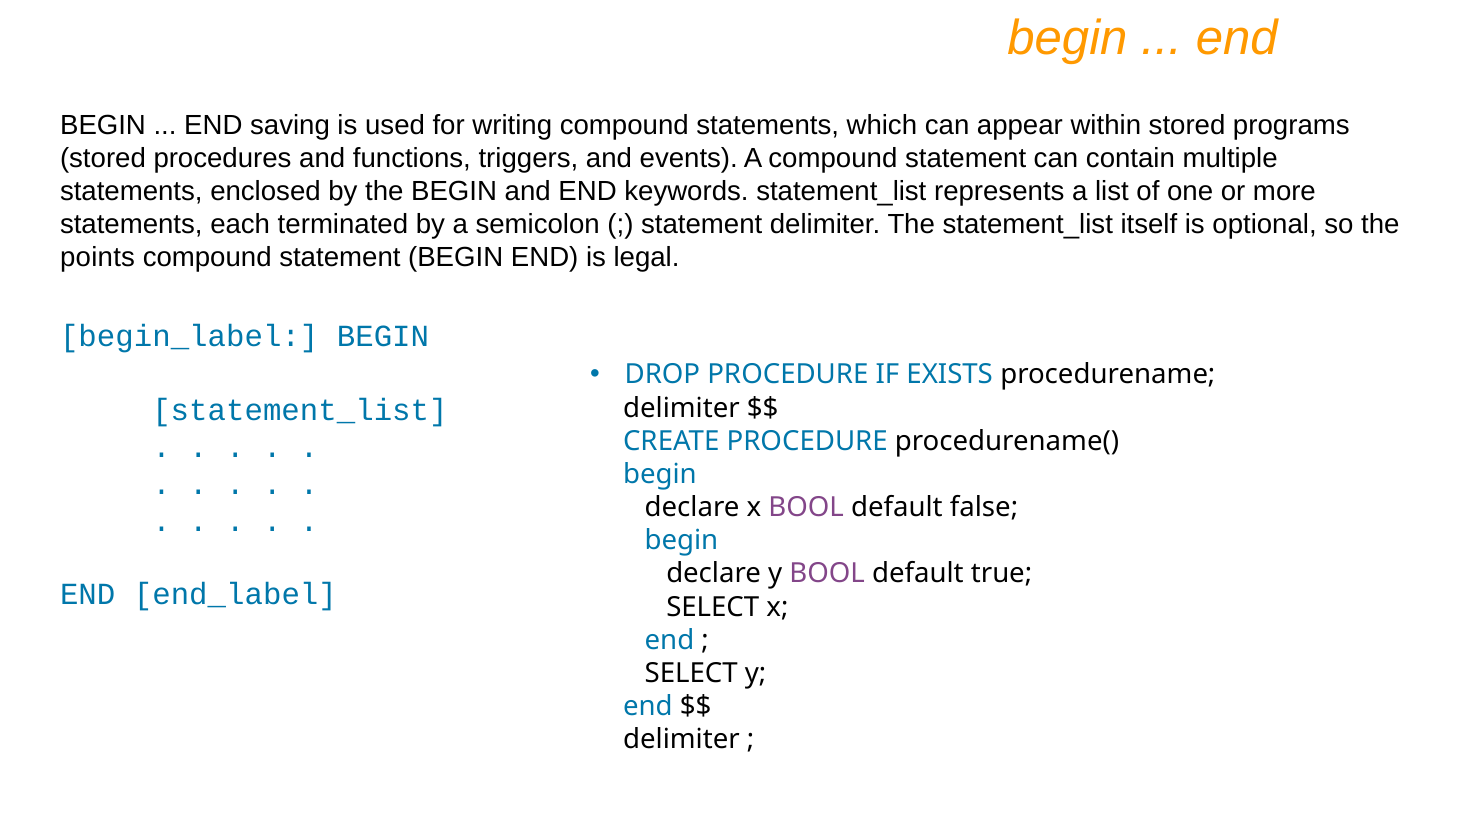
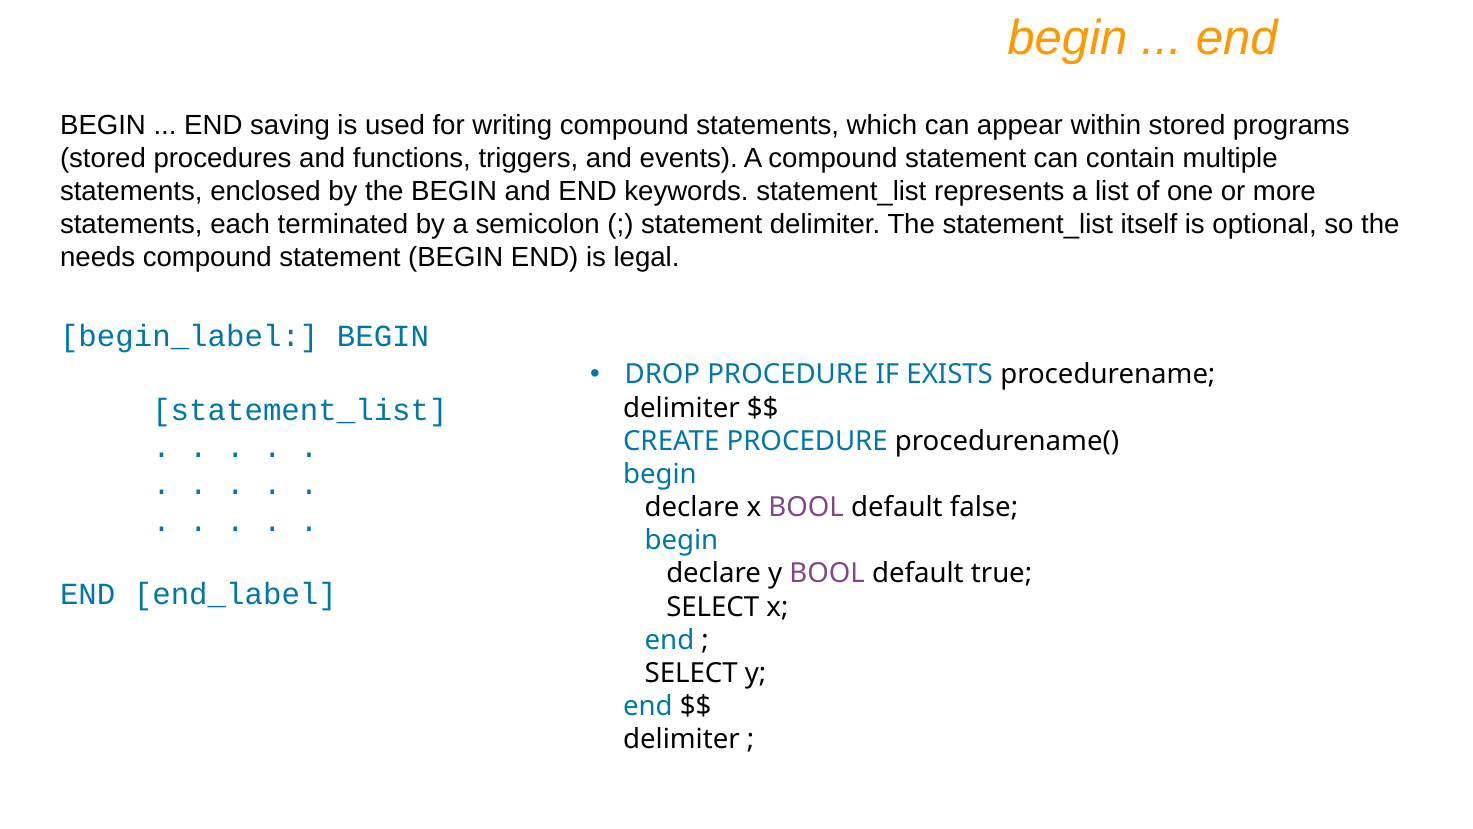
points: points -> needs
